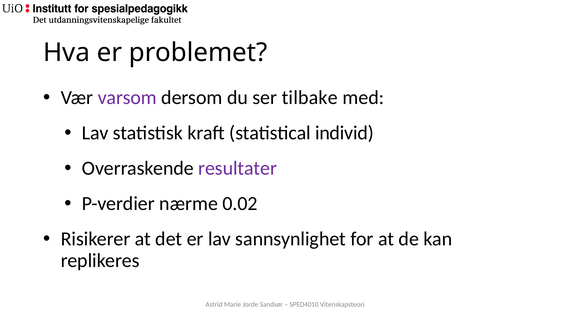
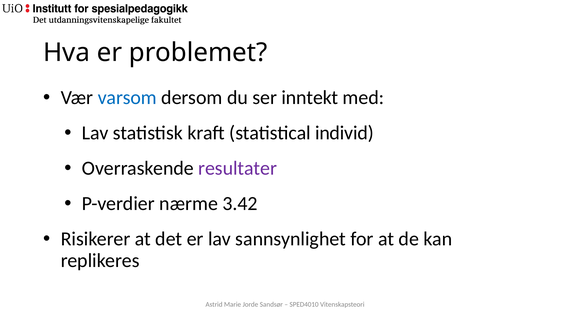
varsom colour: purple -> blue
tilbake: tilbake -> inntekt
0.02: 0.02 -> 3.42
